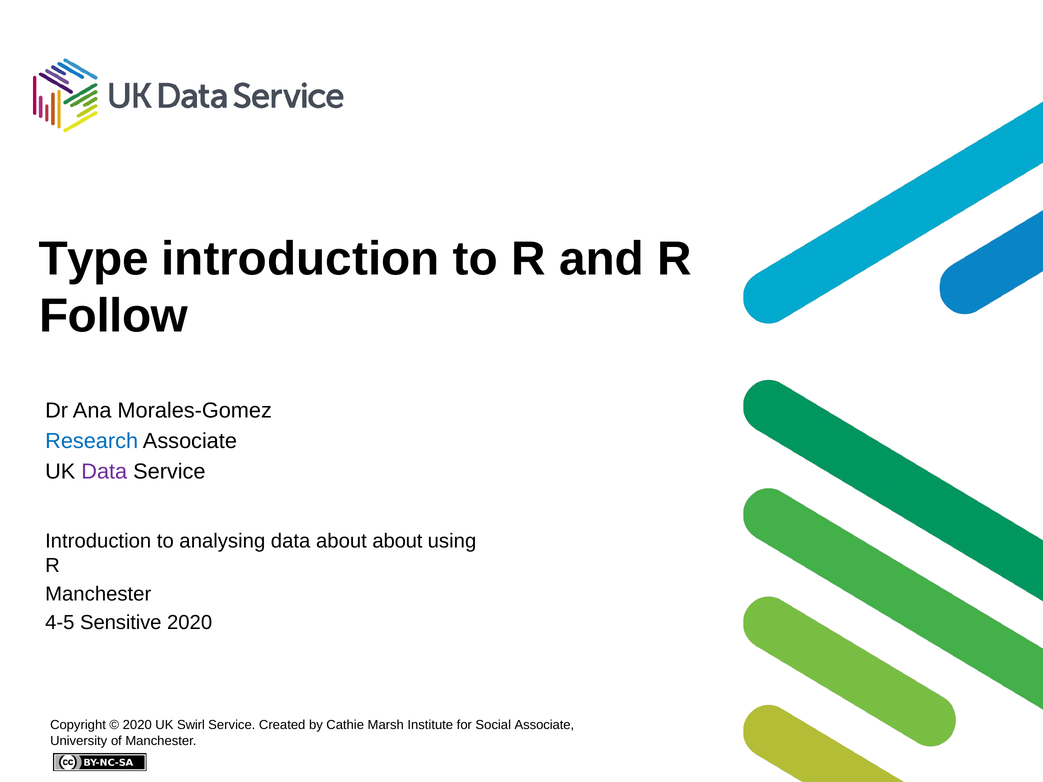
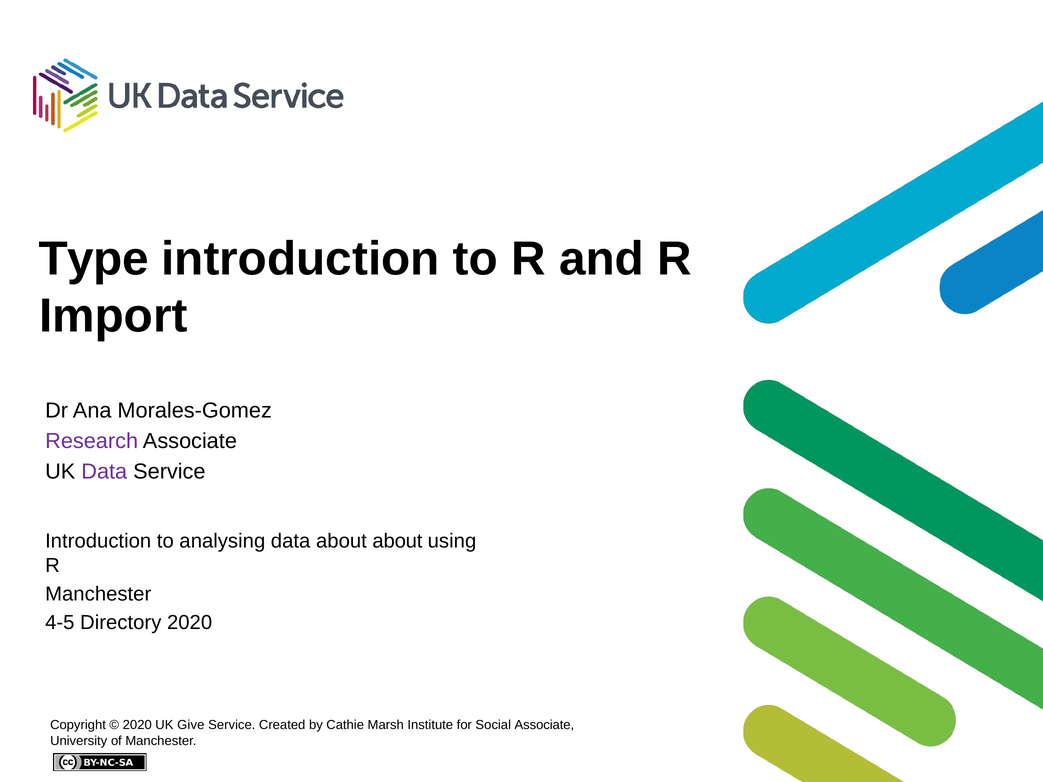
Follow: Follow -> Import
Research colour: blue -> purple
Sensitive: Sensitive -> Directory
Swirl: Swirl -> Give
